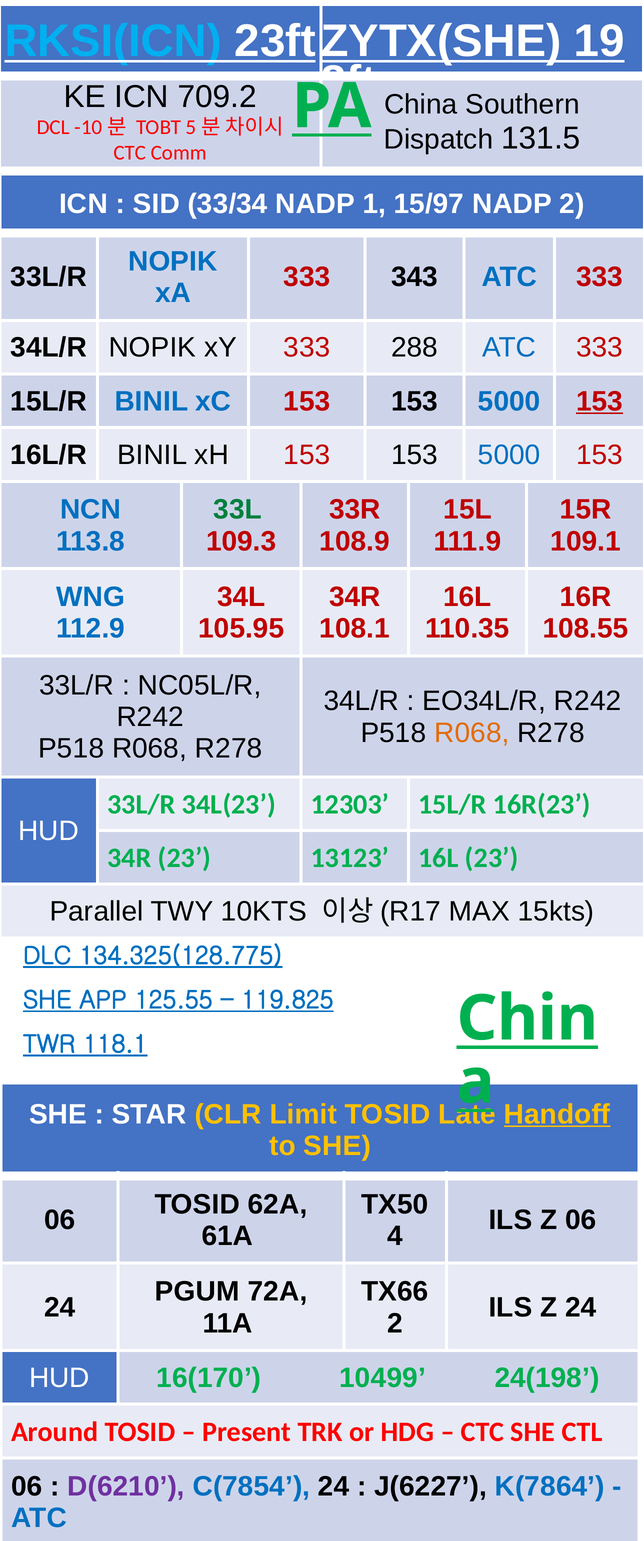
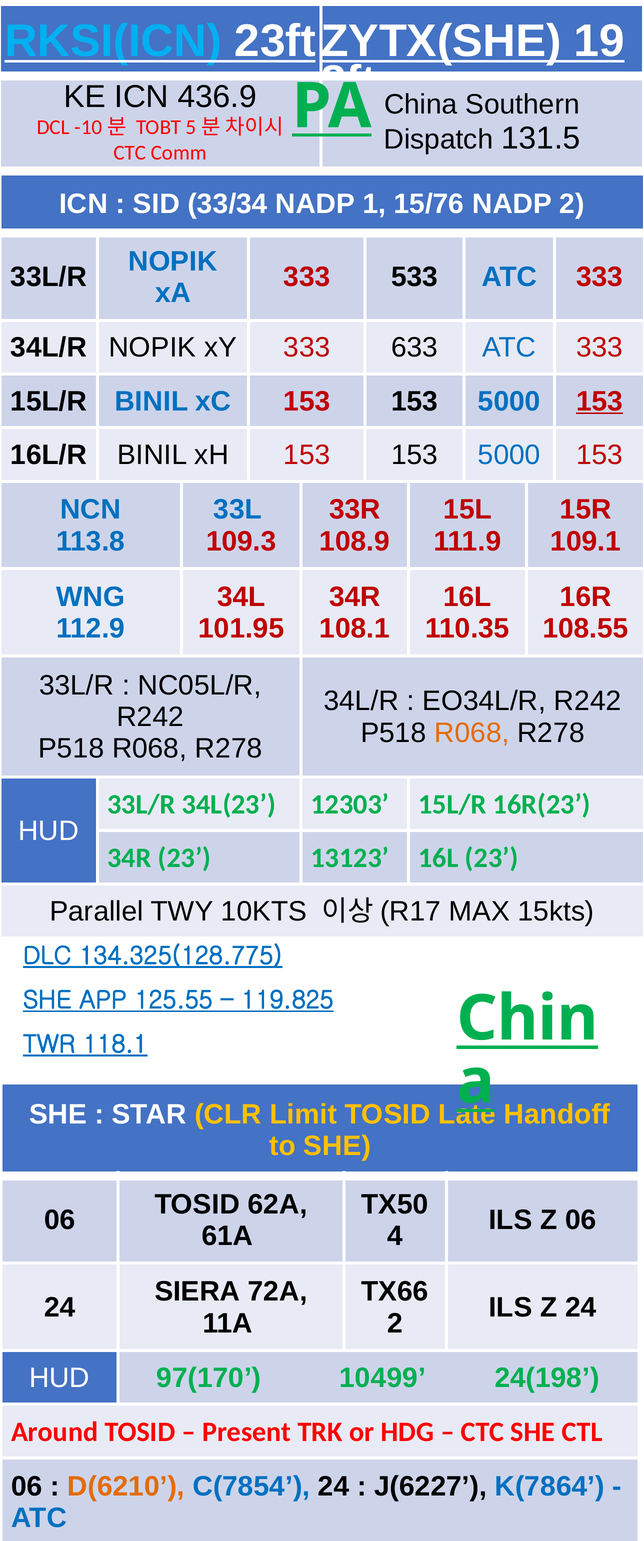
709.2: 709.2 -> 436.9
15/97: 15/97 -> 15/76
343: 343 -> 533
288: 288 -> 633
33L colour: green -> blue
105.95: 105.95 -> 101.95
Handoff underline: present -> none
PGUM: PGUM -> SIERA
16(170: 16(170 -> 97(170
D(6210 colour: purple -> orange
